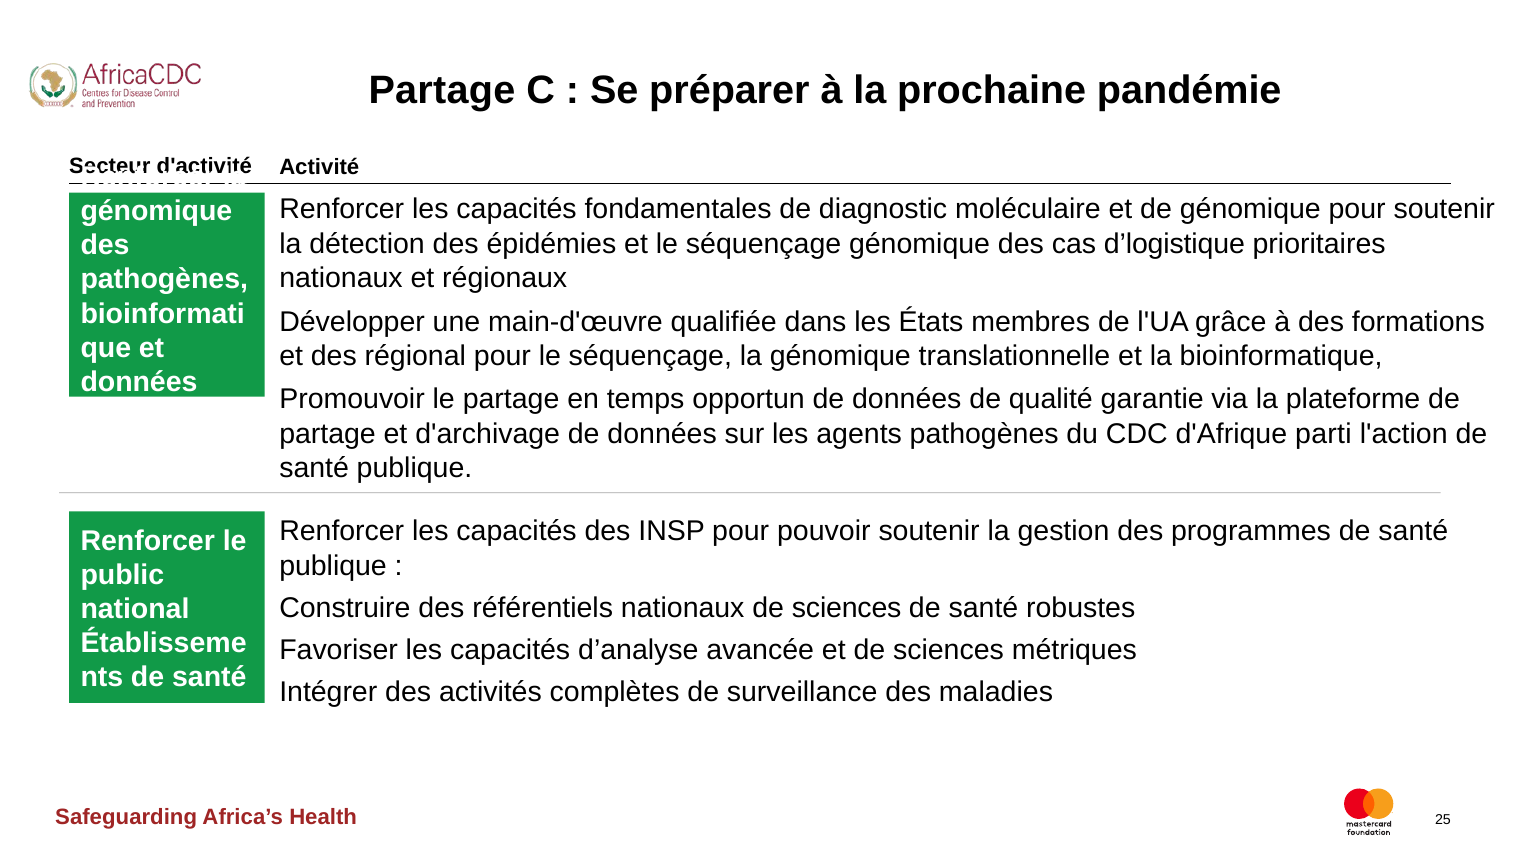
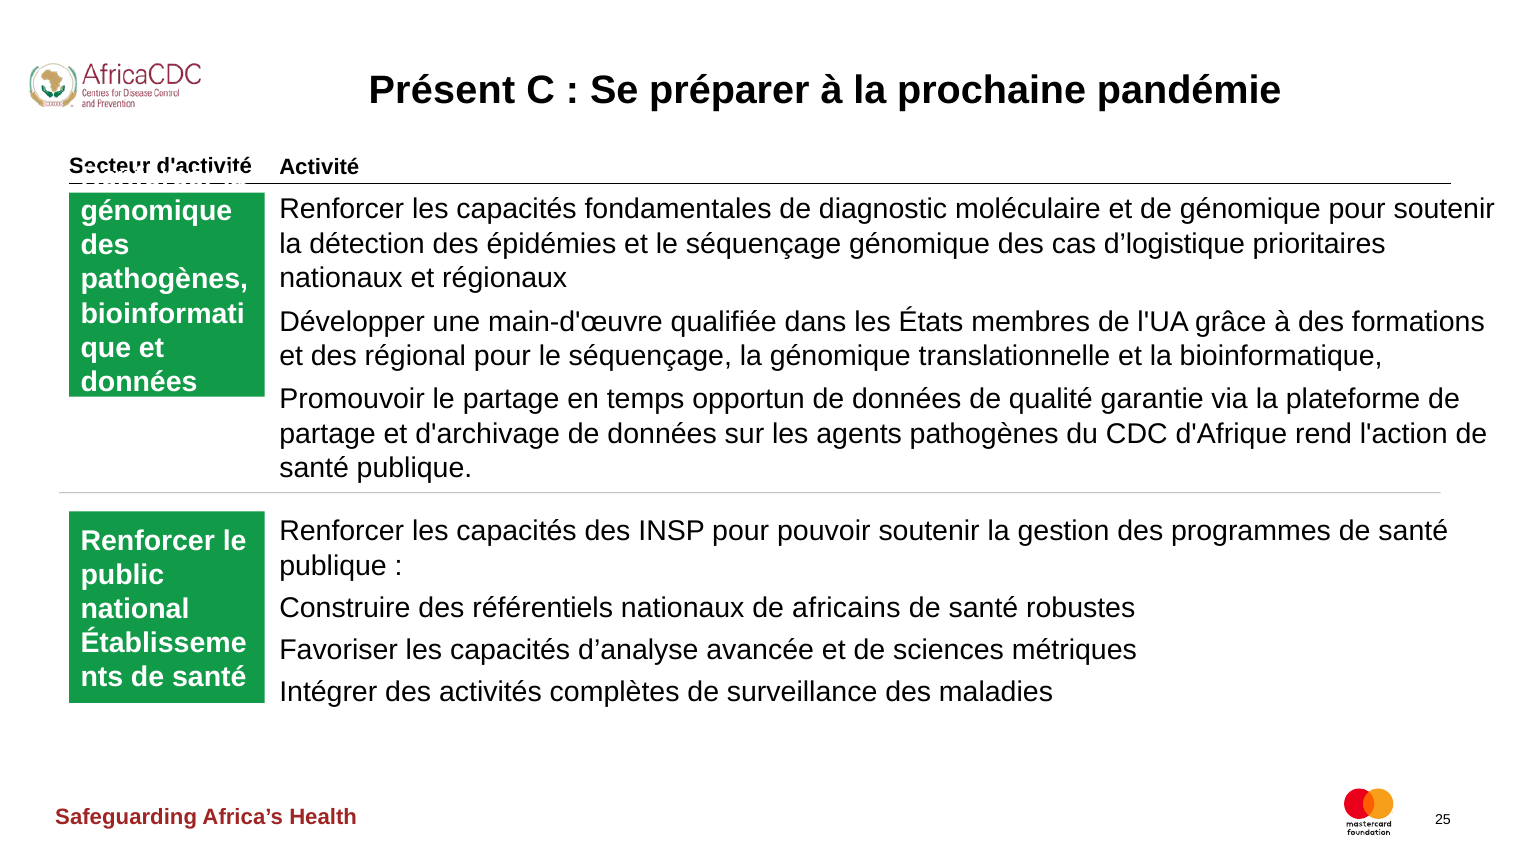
Partage at (442, 90): Partage -> Présent
parti: parti -> rend
nationaux de sciences: sciences -> africains
